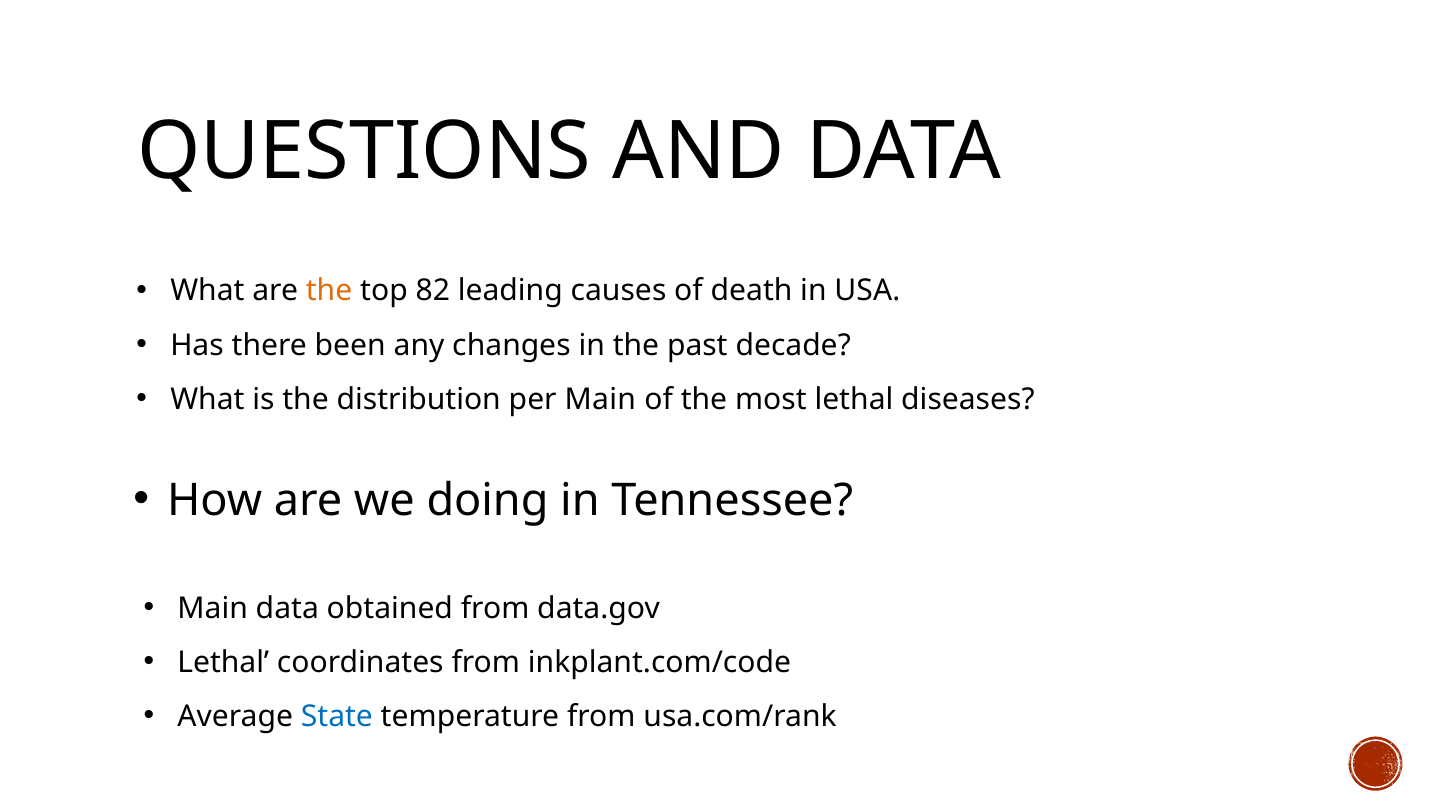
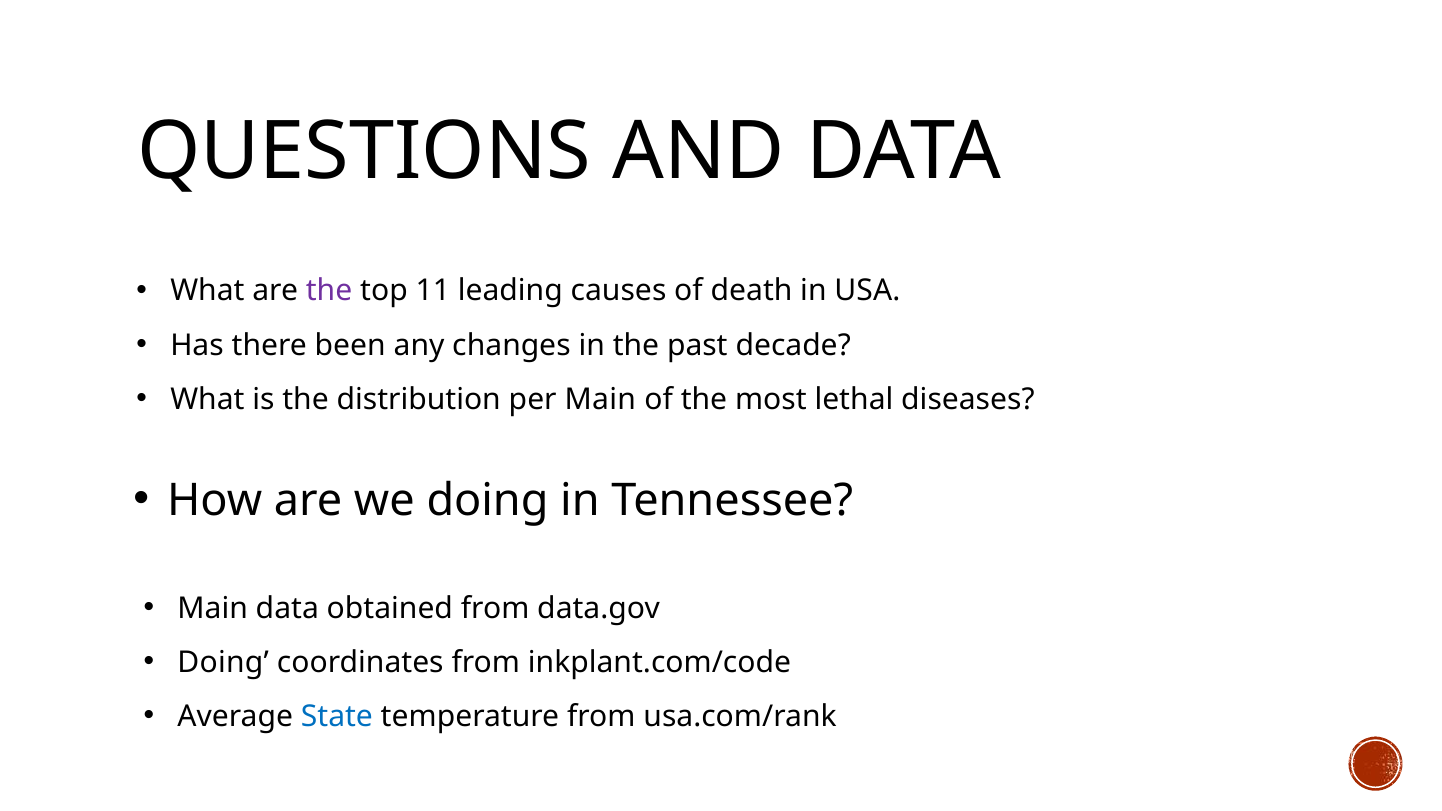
the at (329, 291) colour: orange -> purple
82: 82 -> 11
Lethal at (223, 663): Lethal -> Doing
